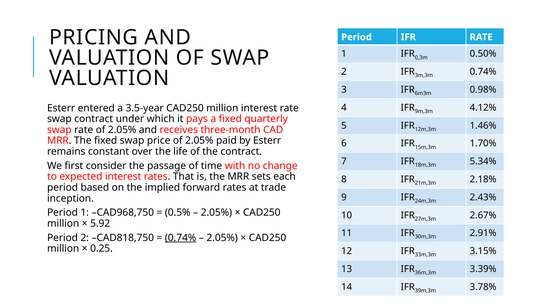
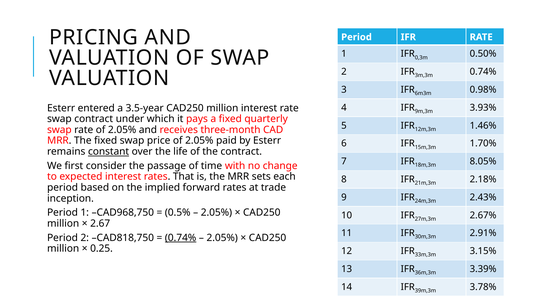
4.12%: 4.12% -> 3.93%
constant underline: none -> present
5.34%: 5.34% -> 8.05%
5.92: 5.92 -> 2.67
